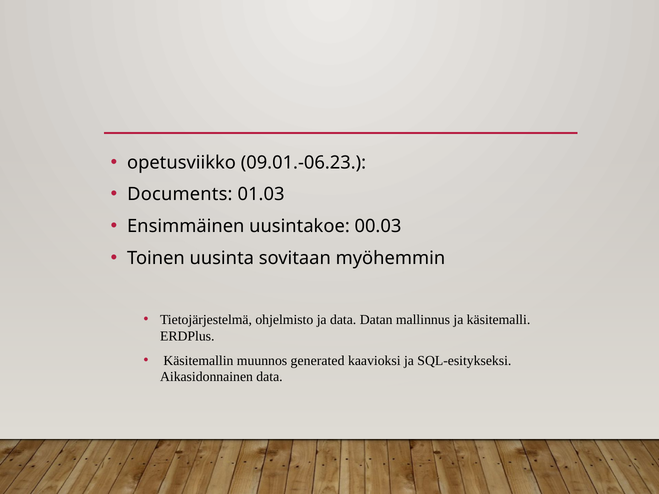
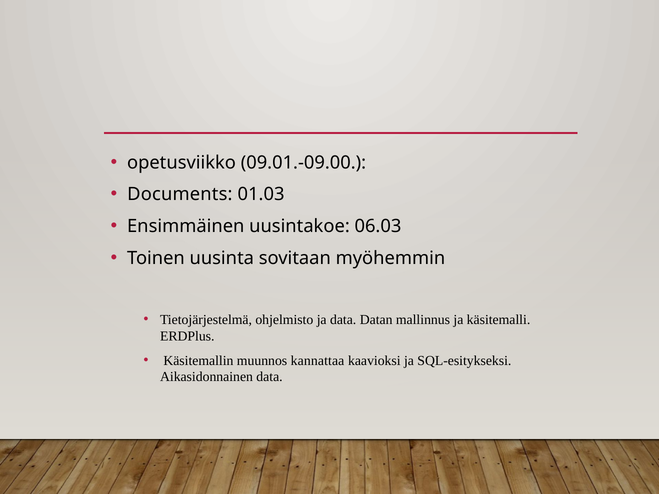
09.01.-06.23: 09.01.-06.23 -> 09.01.-09.00
00.03: 00.03 -> 06.03
generated: generated -> kannattaa
